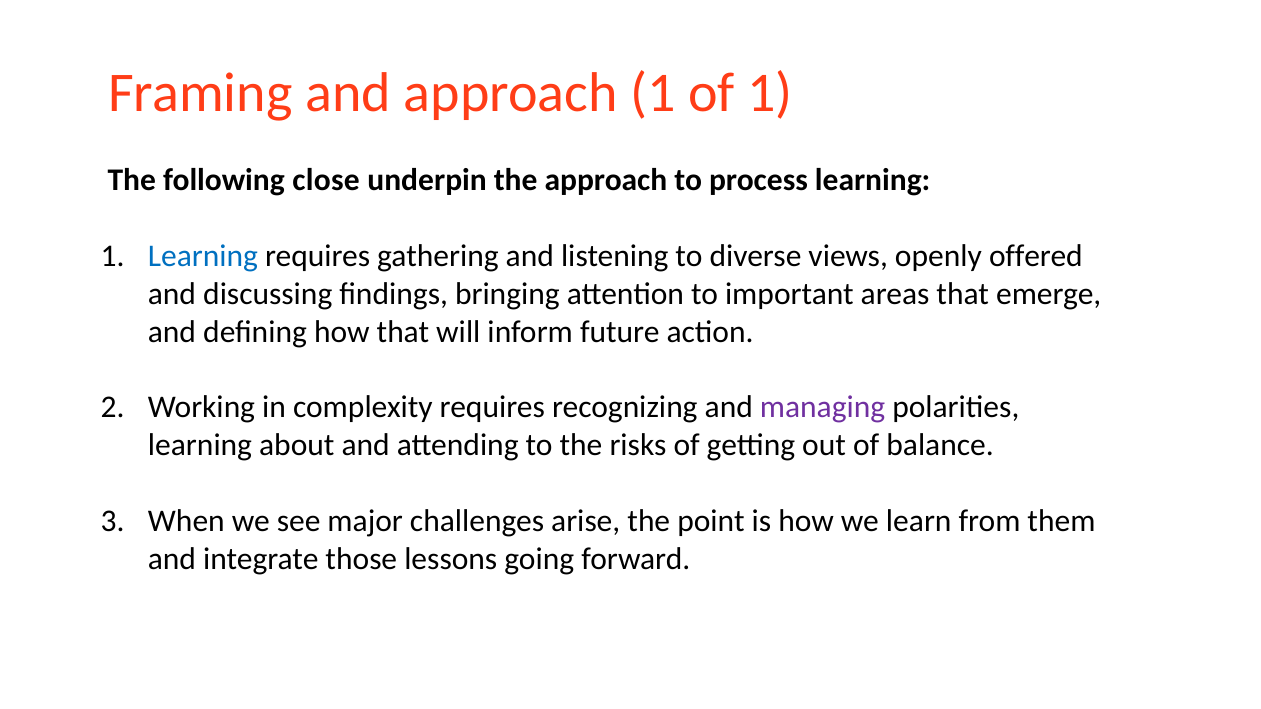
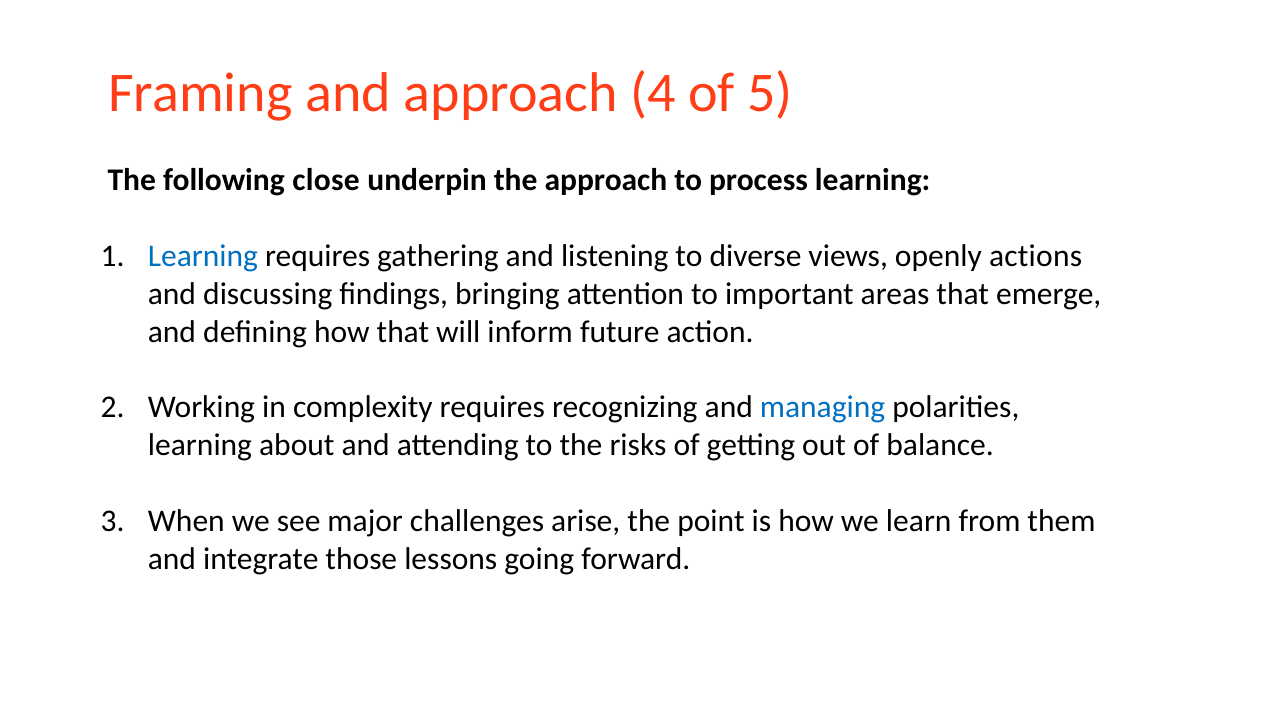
approach 1: 1 -> 4
of 1: 1 -> 5
offered: offered -> actions
managing colour: purple -> blue
